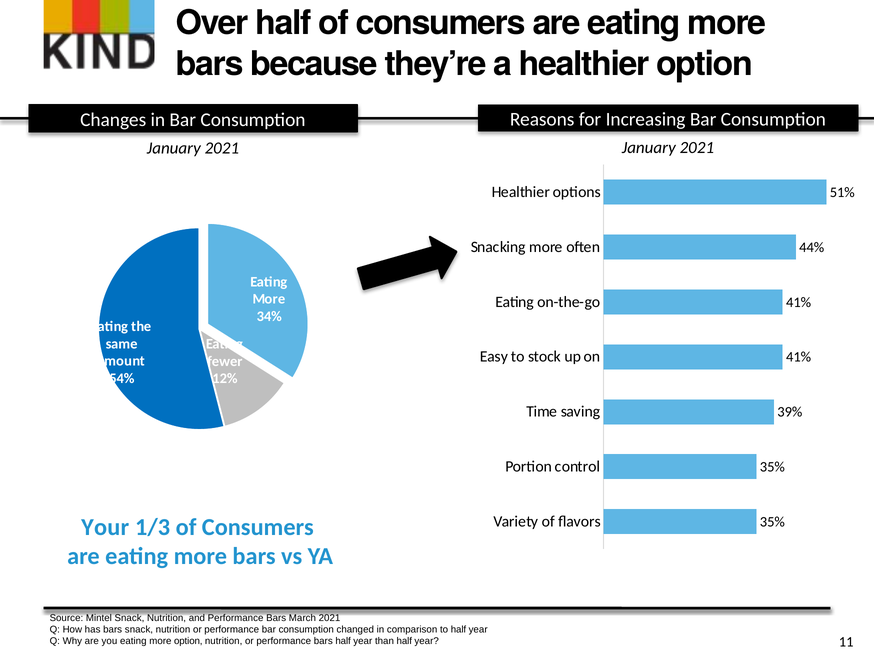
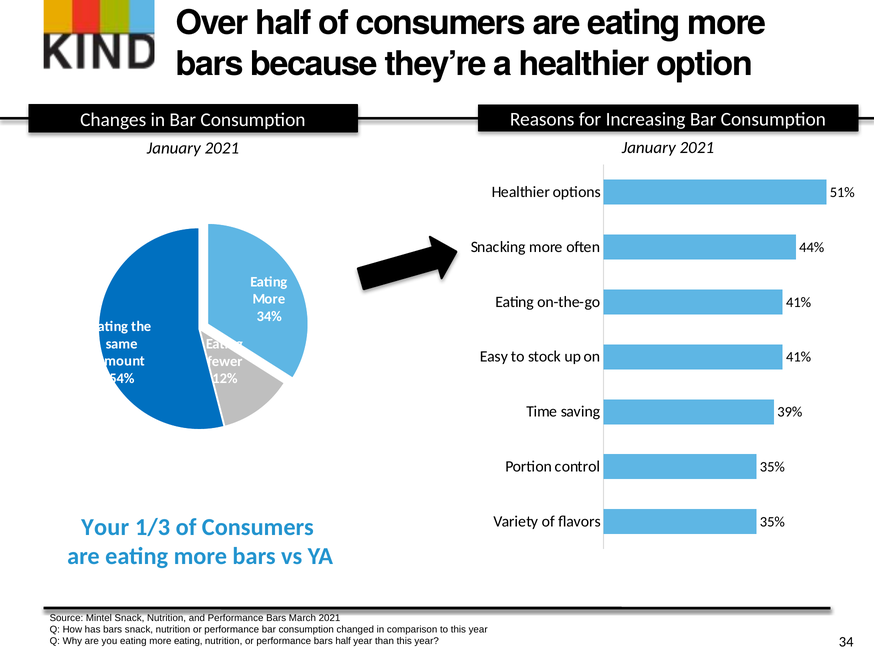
to half: half -> this
more option: option -> eating
than half: half -> this
11: 11 -> 34
